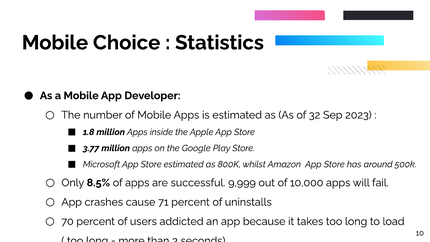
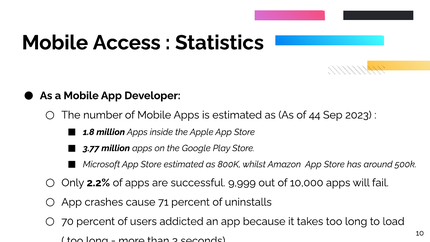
Choice: Choice -> Access
32: 32 -> 44
8.5%: 8.5% -> 2.2%
